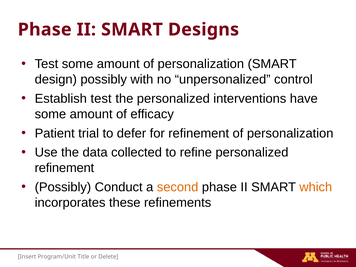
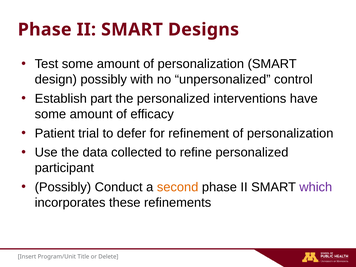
Establish test: test -> part
refinement at (64, 168): refinement -> participant
which colour: orange -> purple
